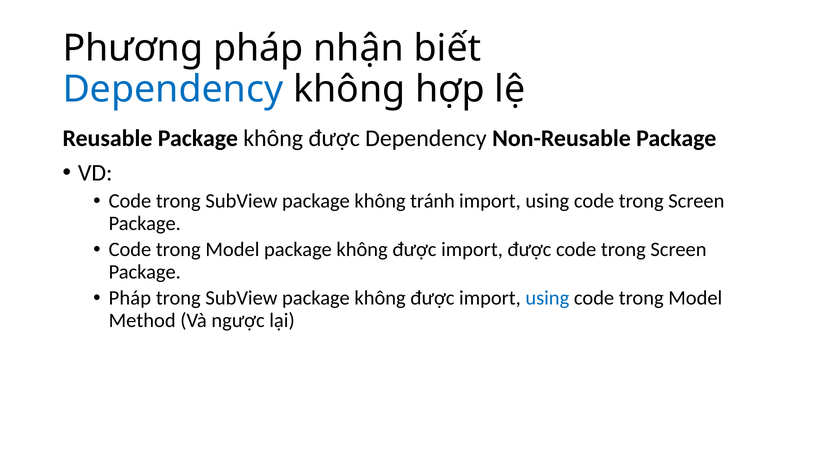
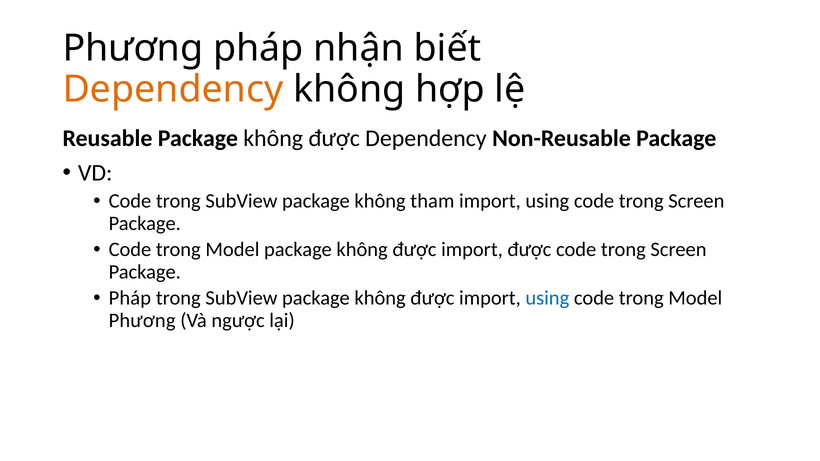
Dependency at (173, 89) colour: blue -> orange
tránh: tránh -> tham
Method at (142, 320): Method -> Phương
